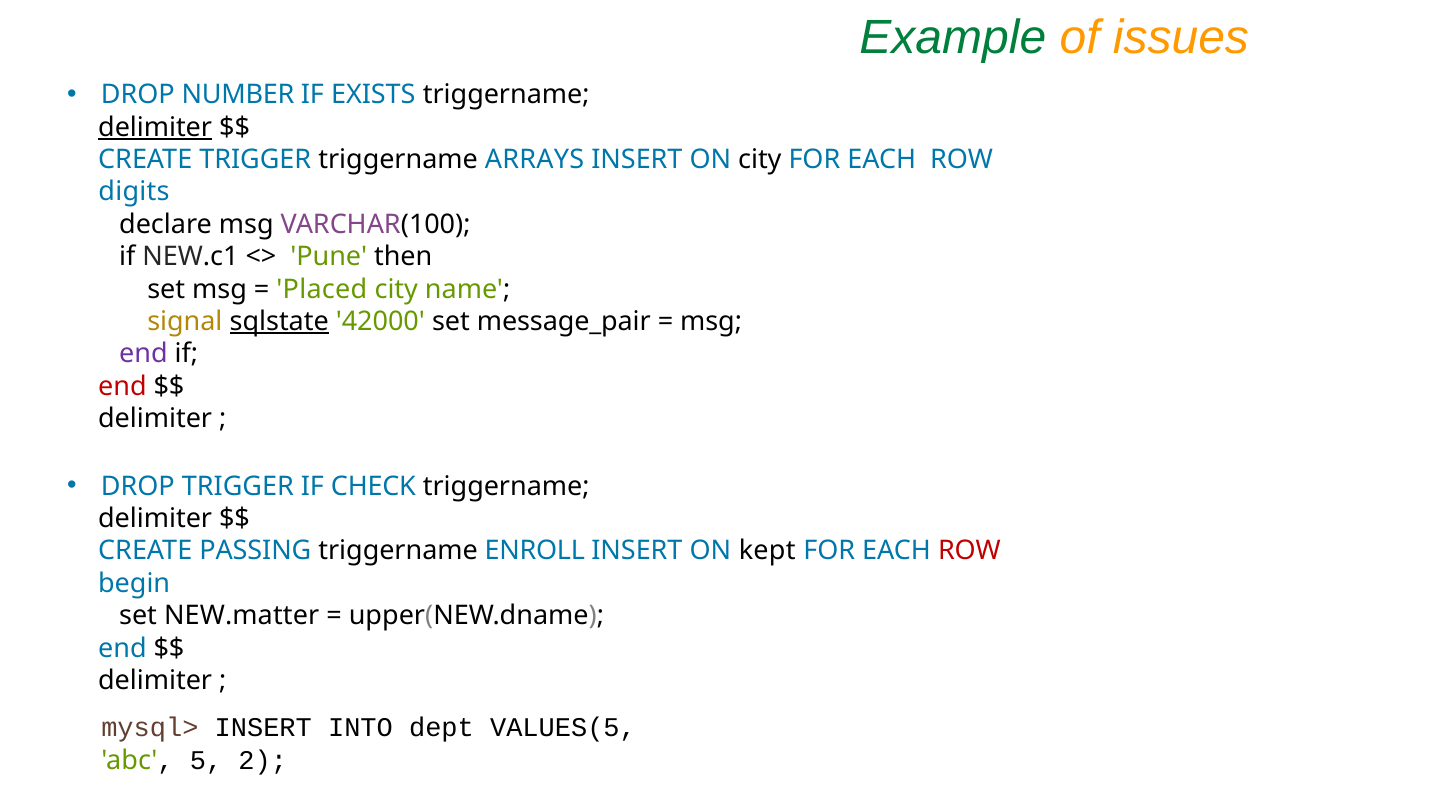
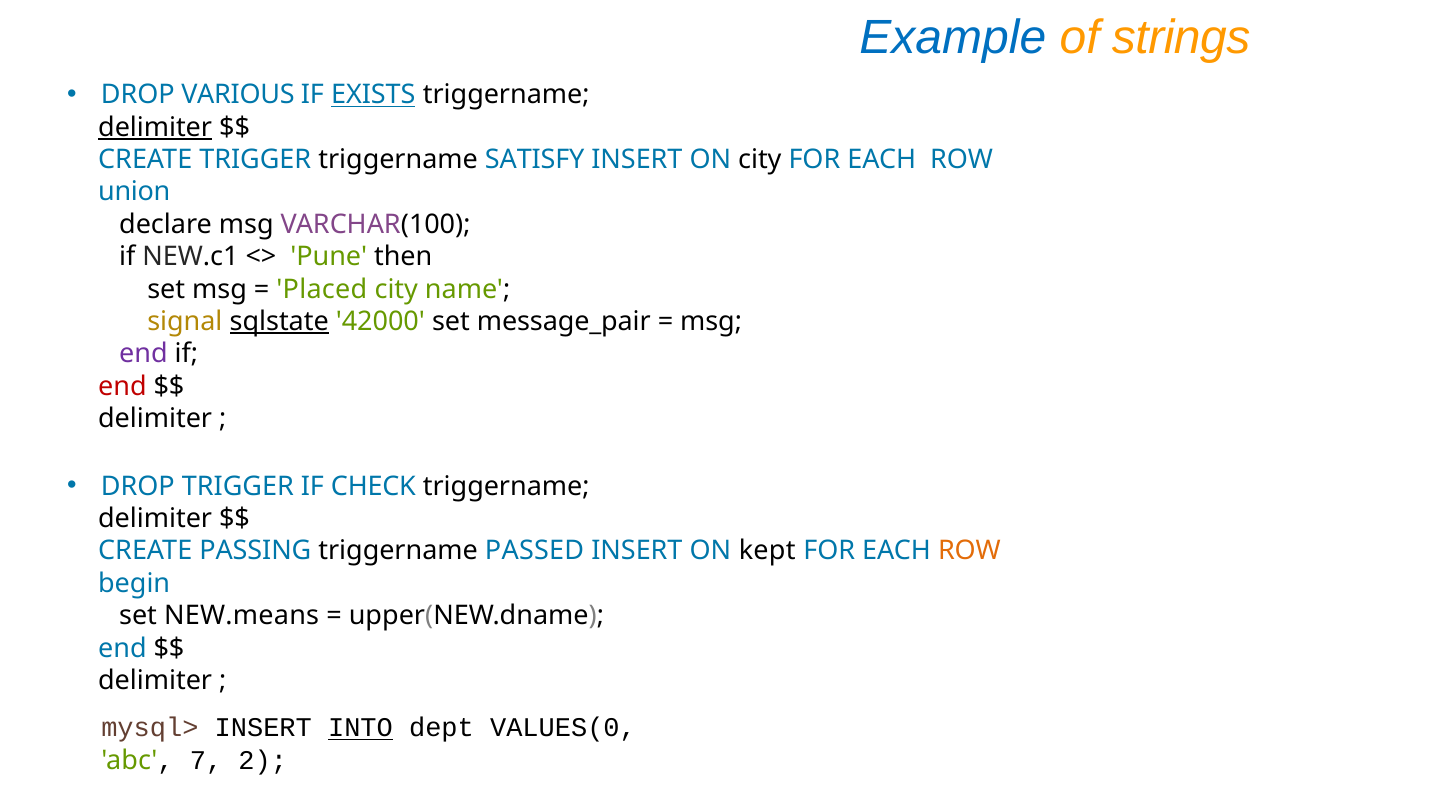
Example colour: green -> blue
issues: issues -> strings
NUMBER: NUMBER -> VARIOUS
EXISTS underline: none -> present
ARRAYS: ARRAYS -> SATISFY
digits: digits -> union
ENROLL: ENROLL -> PASSED
ROW at (969, 551) colour: red -> orange
NEW.matter: NEW.matter -> NEW.means
INTO underline: none -> present
VALUES(5: VALUES(5 -> VALUES(0
5: 5 -> 7
